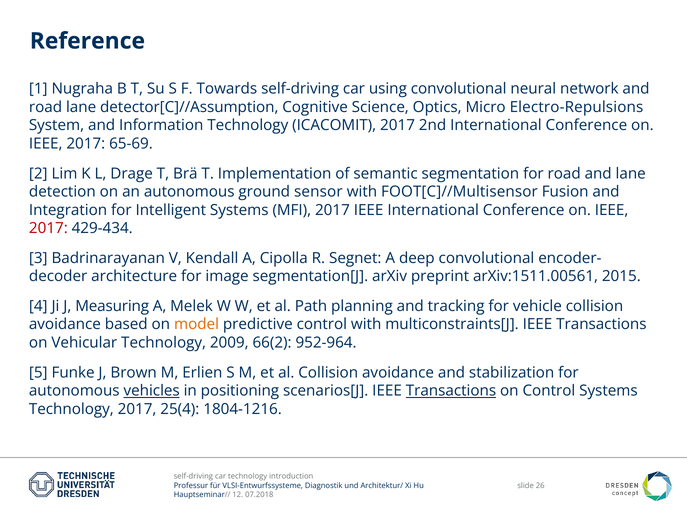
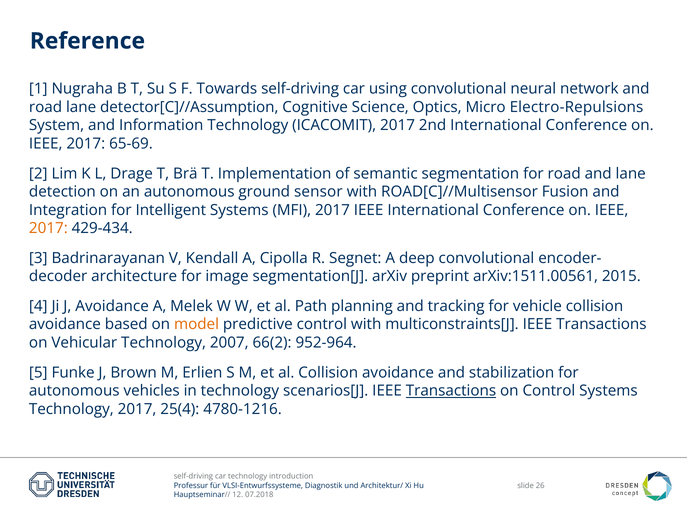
FOOT[C]//Multisensor: FOOT[C]//Multisensor -> ROAD[C]//Multisensor
2017 at (48, 228) colour: red -> orange
J Measuring: Measuring -> Avoidance
2009: 2009 -> 2007
vehicles underline: present -> none
in positioning: positioning -> technology
1804-1216: 1804-1216 -> 4780-1216
